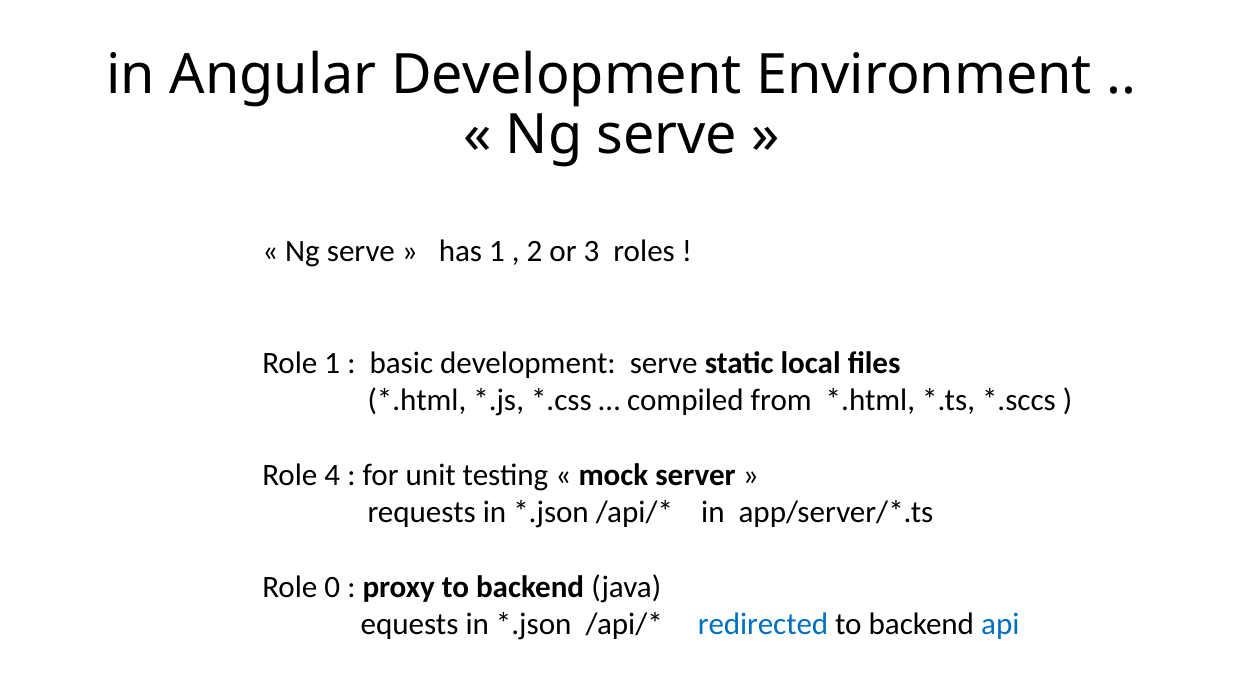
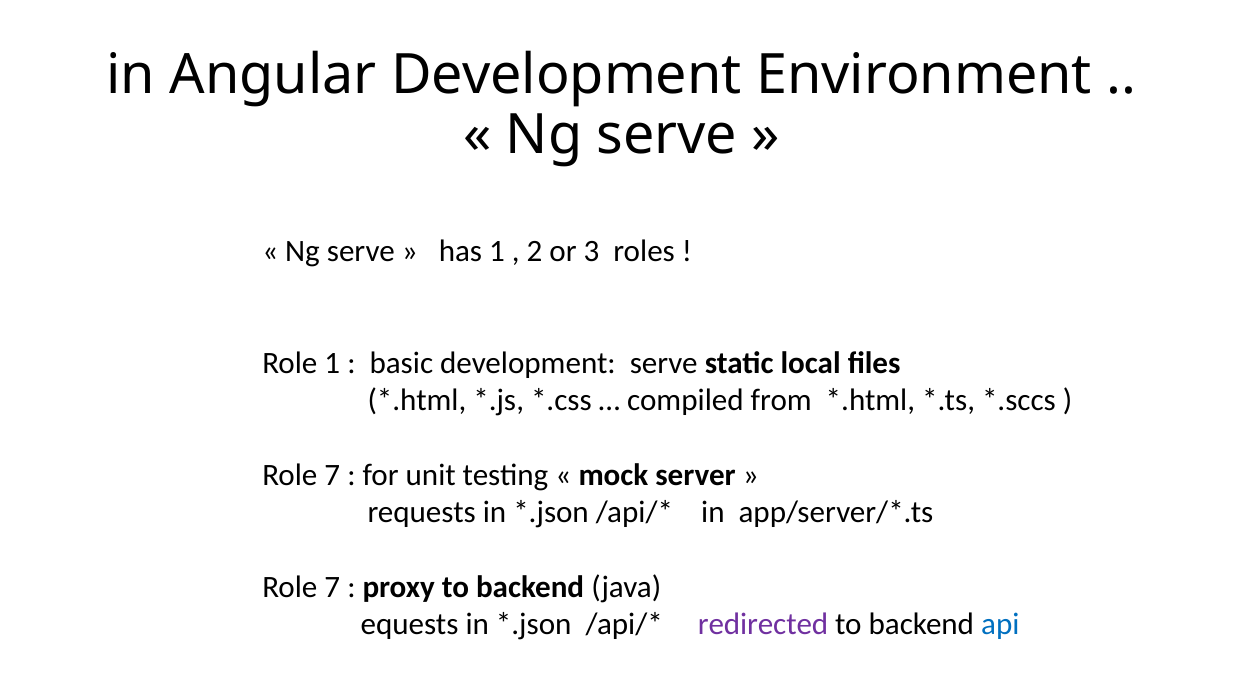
4 at (332, 475): 4 -> 7
0 at (332, 587): 0 -> 7
redirected colour: blue -> purple
